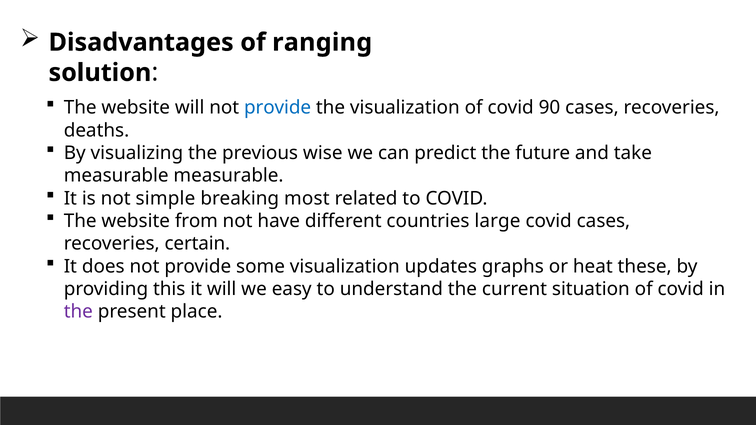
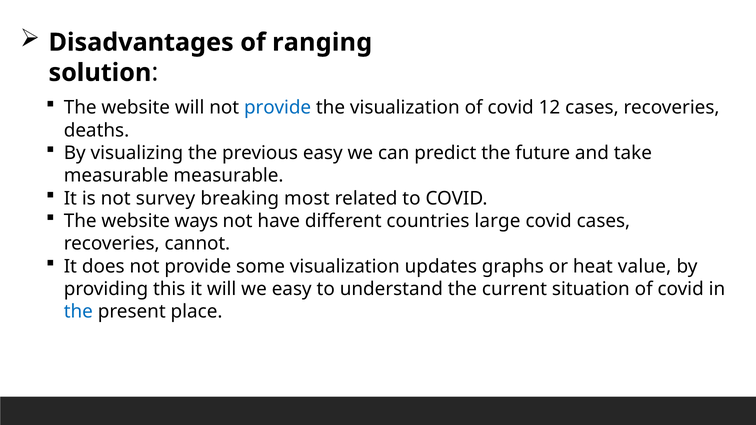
90: 90 -> 12
previous wise: wise -> easy
simple: simple -> survey
from: from -> ways
certain: certain -> cannot
these: these -> value
the at (78, 312) colour: purple -> blue
